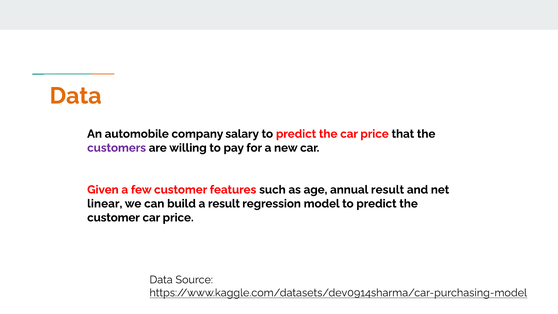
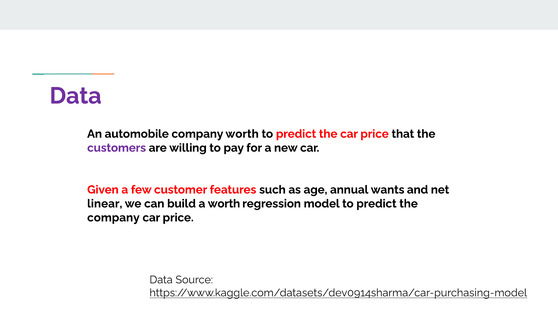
Data at (76, 96) colour: orange -> purple
company salary: salary -> worth
annual result: result -> wants
a result: result -> worth
customer at (113, 218): customer -> company
